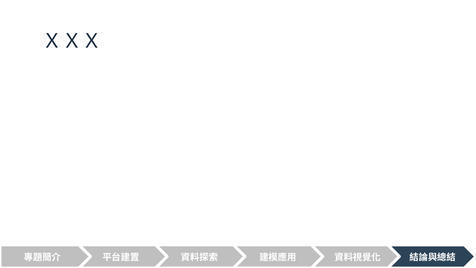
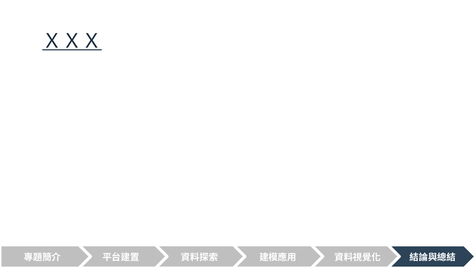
ＸＸＸ underline: none -> present
